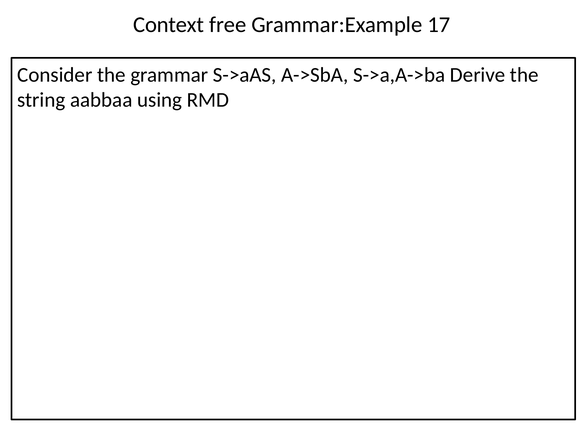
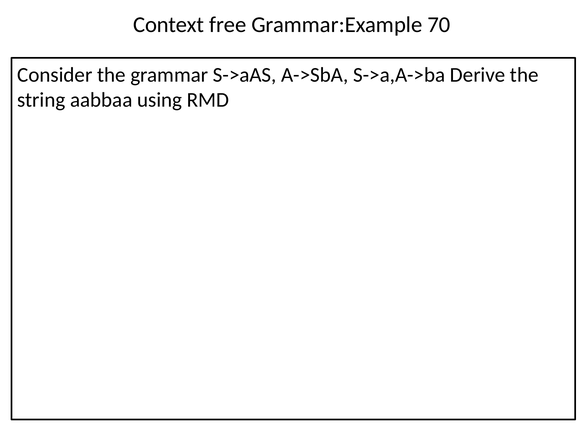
17: 17 -> 70
